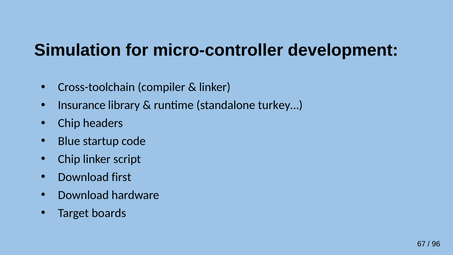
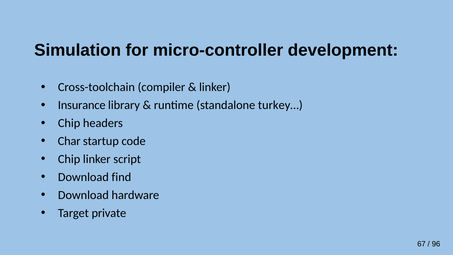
Blue: Blue -> Char
first: first -> find
boards: boards -> private
